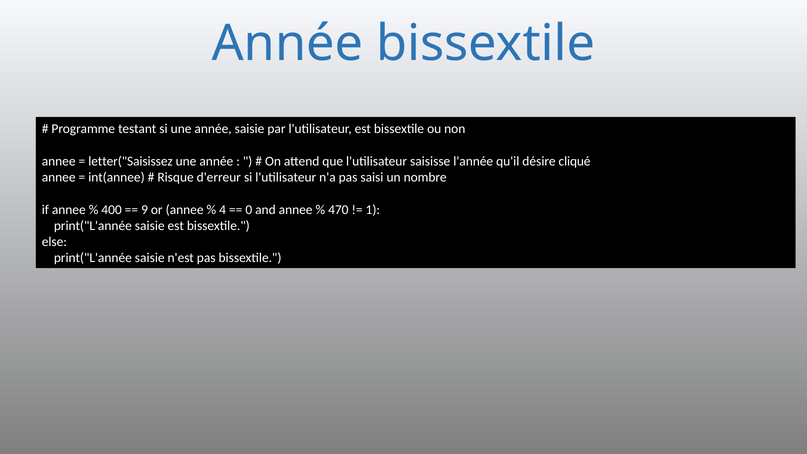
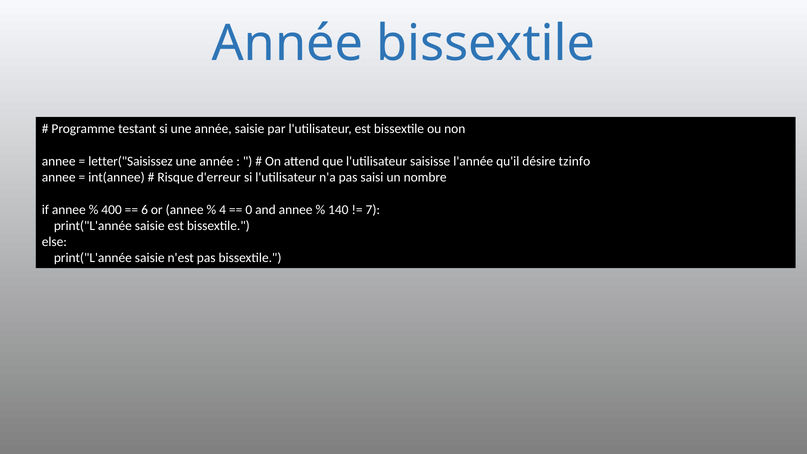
cliqué: cliqué -> tzinfo
9: 9 -> 6
470: 470 -> 140
1: 1 -> 7
